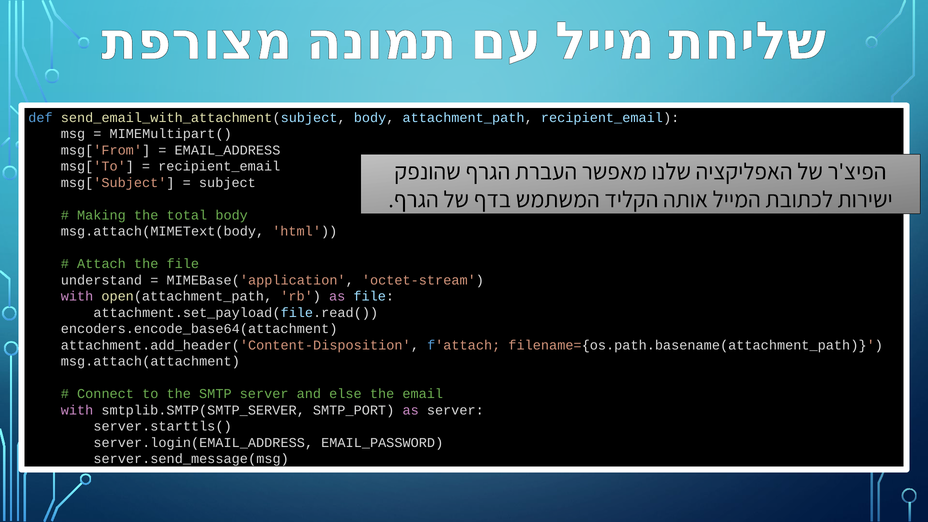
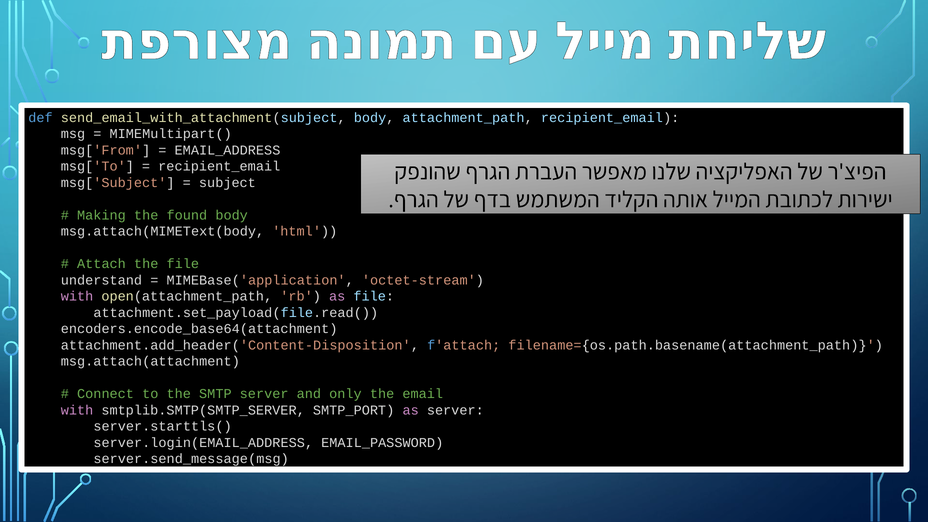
total: total -> found
else: else -> only
